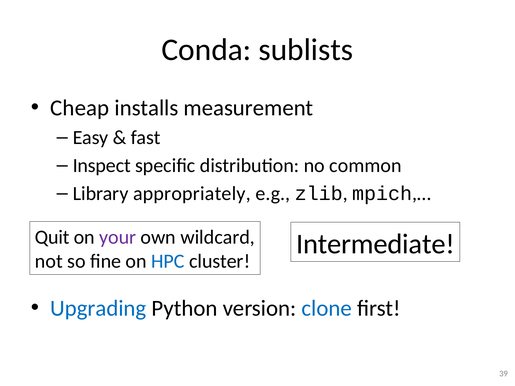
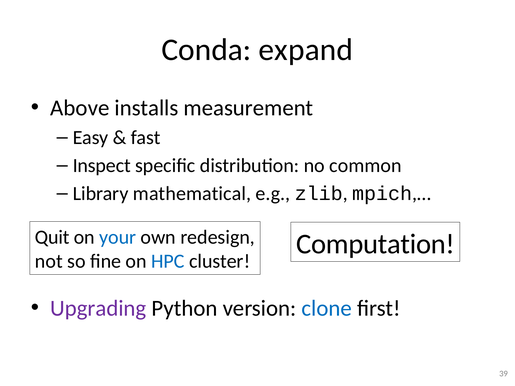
sublists: sublists -> expand
Cheap: Cheap -> Above
appropriately: appropriately -> mathematical
your colour: purple -> blue
wildcard: wildcard -> redesign
Intermediate: Intermediate -> Computation
Upgrading colour: blue -> purple
